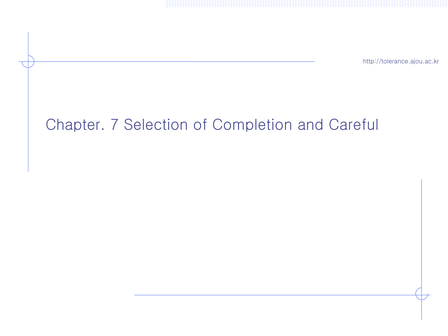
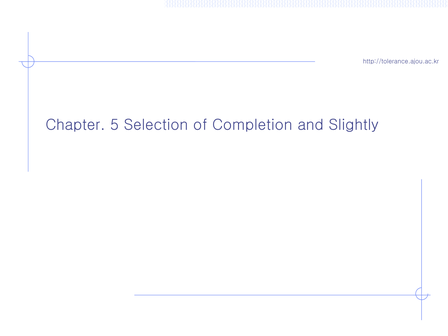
7: 7 -> 5
Careful: Careful -> Slightly
